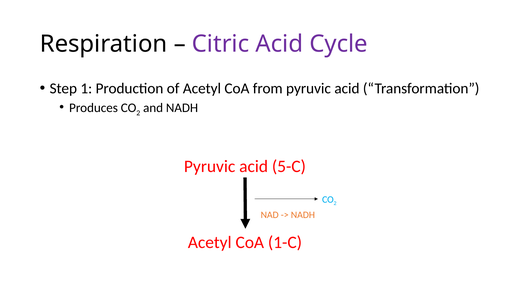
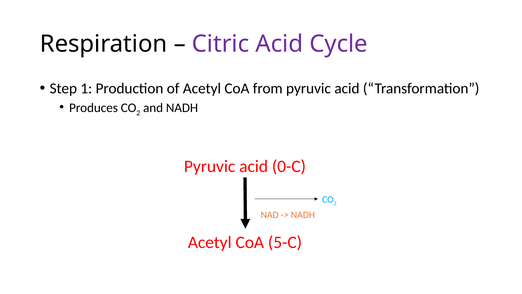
5-C: 5-C -> 0-C
1-C: 1-C -> 5-C
